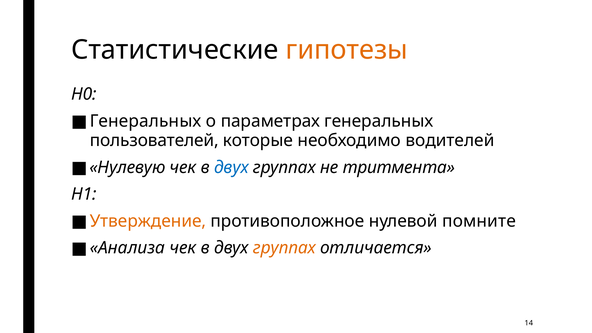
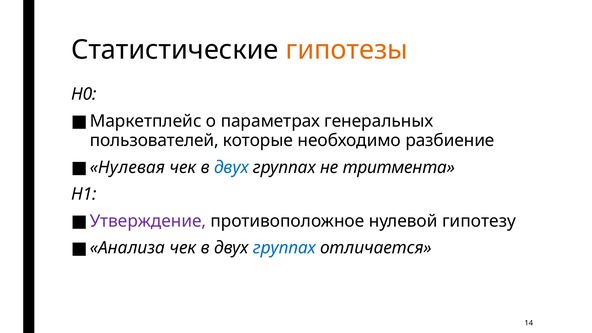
Генеральных at (146, 121): Генеральных -> Маркетплейс
водителей: водителей -> разбиение
Нулевую: Нулевую -> Нулевая
Утверждение colour: orange -> purple
помните: помните -> гипотезу
группах at (284, 248) colour: orange -> blue
